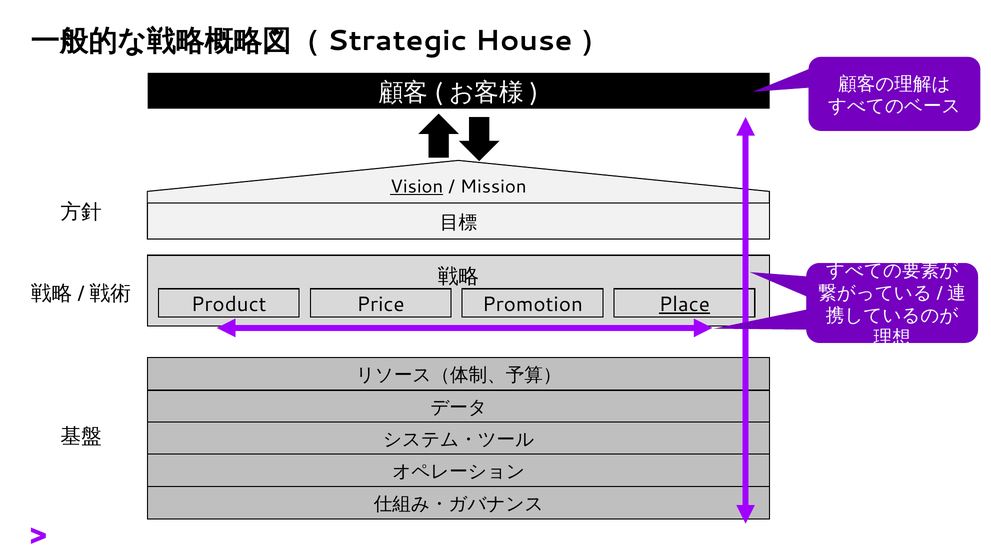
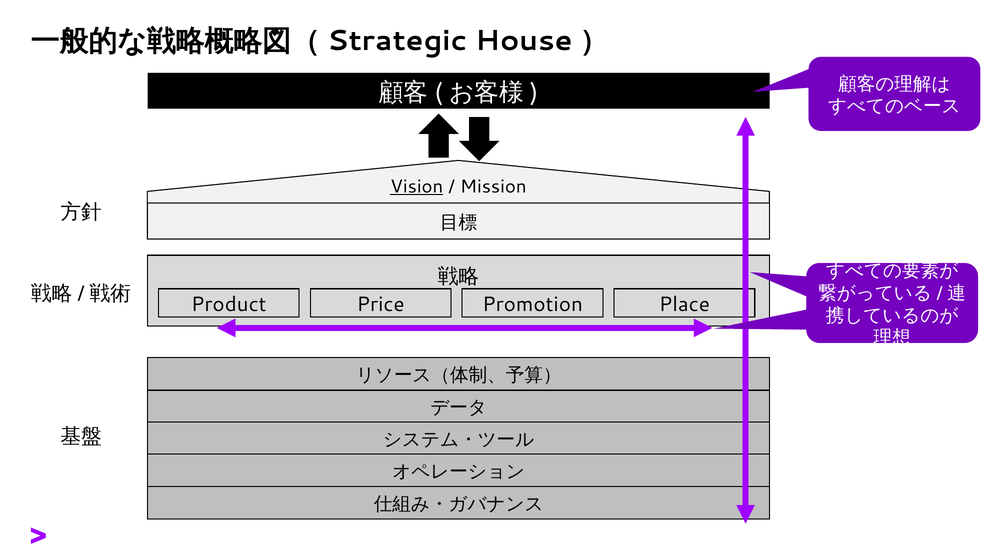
Place underline: present -> none
